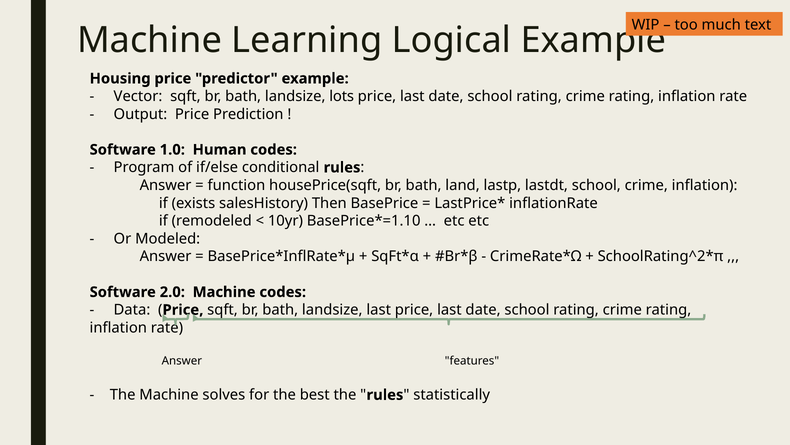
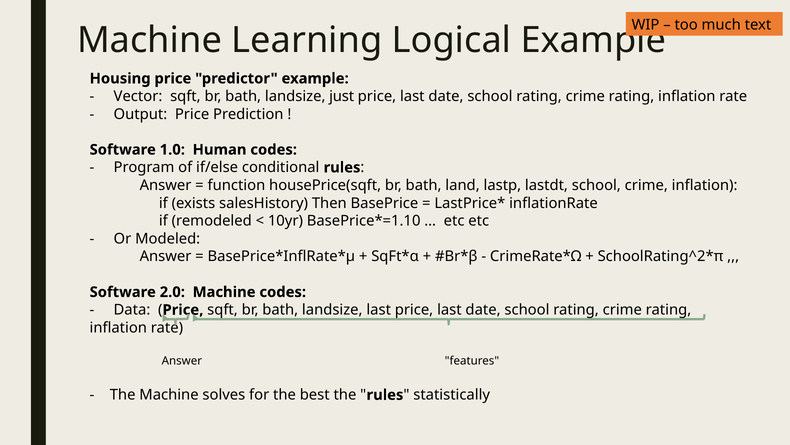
lots: lots -> just
